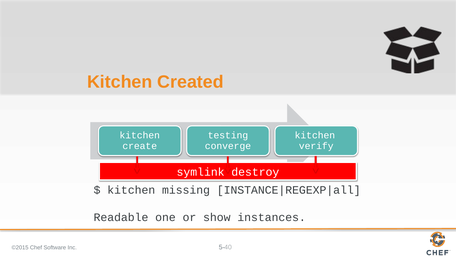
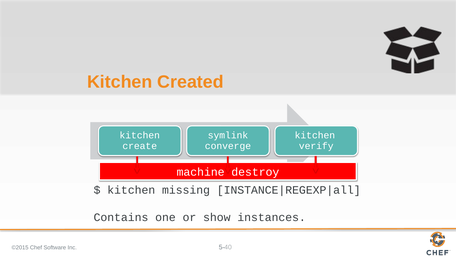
testing: testing -> symlink
symlink: symlink -> machine
Readable: Readable -> Contains
